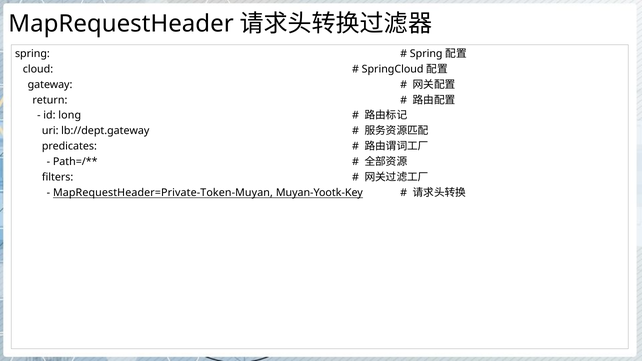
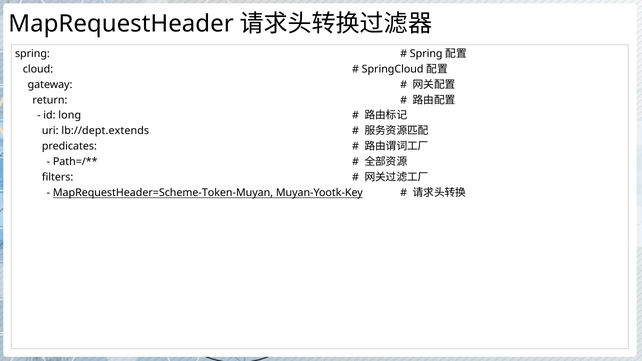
lb://dept.gateway: lb://dept.gateway -> lb://dept.extends
MapRequestHeader=Private-Token-Muyan: MapRequestHeader=Private-Token-Muyan -> MapRequestHeader=Scheme-Token-Muyan
